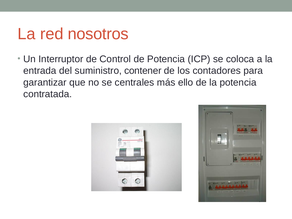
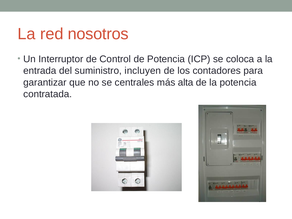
contener: contener -> incluyen
ello: ello -> alta
